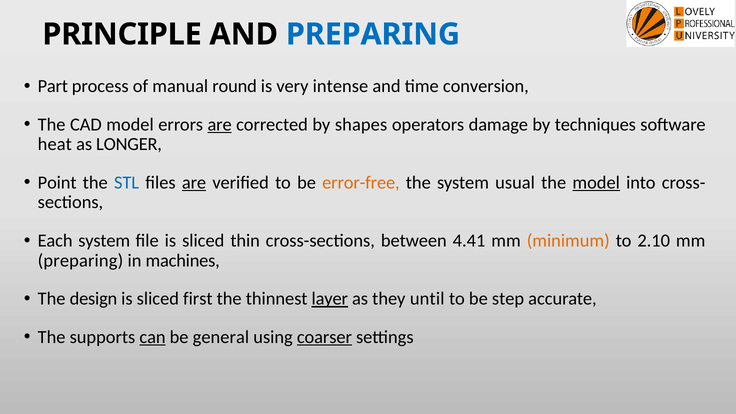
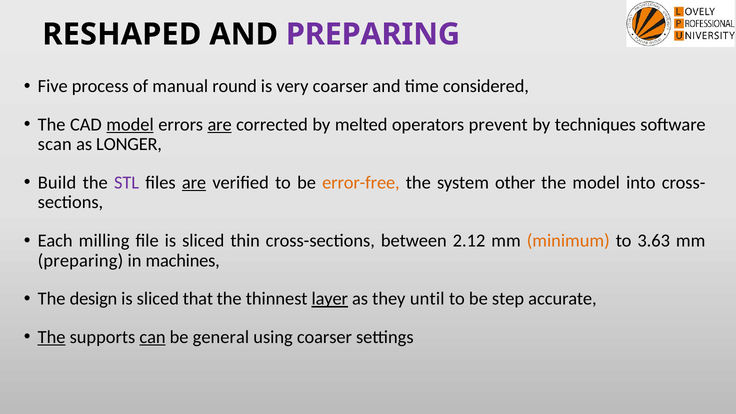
PRINCIPLE: PRINCIPLE -> RESHAPED
PREPARING at (373, 34) colour: blue -> purple
Part: Part -> Five
very intense: intense -> coarser
conversion: conversion -> considered
model at (130, 124) underline: none -> present
shapes: shapes -> melted
damage: damage -> prevent
heat: heat -> scan
Point: Point -> Build
STL colour: blue -> purple
usual: usual -> other
model at (596, 183) underline: present -> none
Each system: system -> milling
4.41: 4.41 -> 2.12
2.10: 2.10 -> 3.63
first: first -> that
The at (52, 337) underline: none -> present
coarser at (324, 337) underline: present -> none
